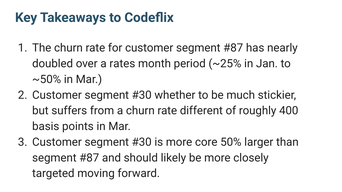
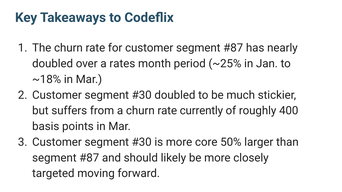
~50%: ~50% -> ~18%
whether at (175, 95): whether -> doubled
different: different -> currently
